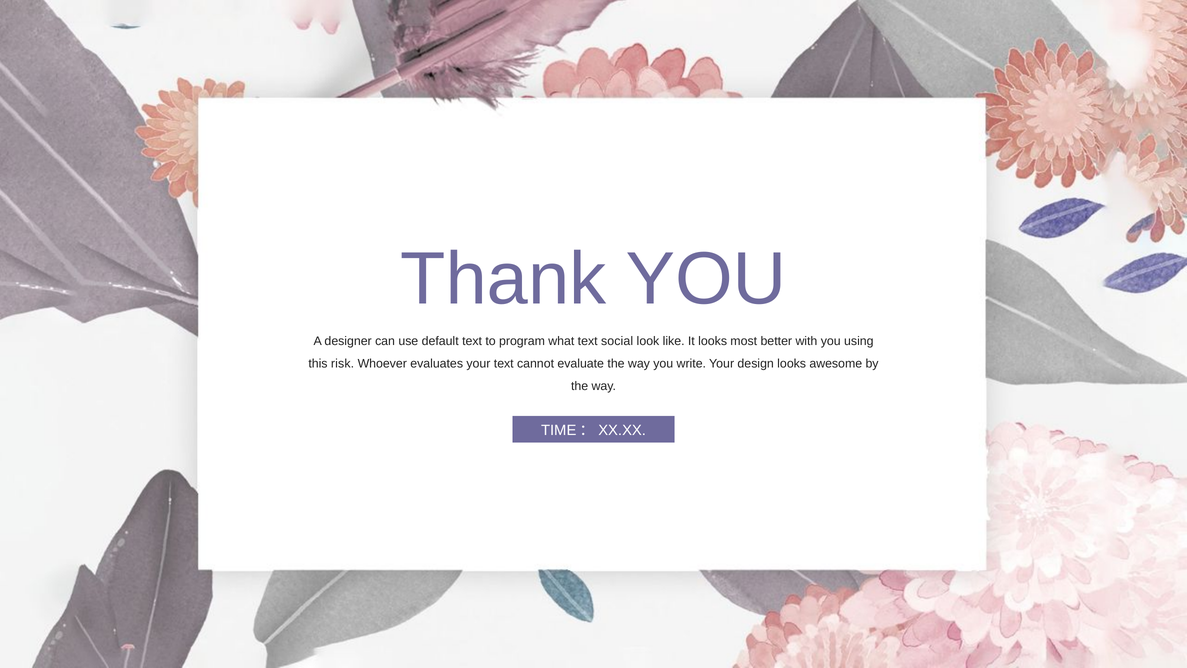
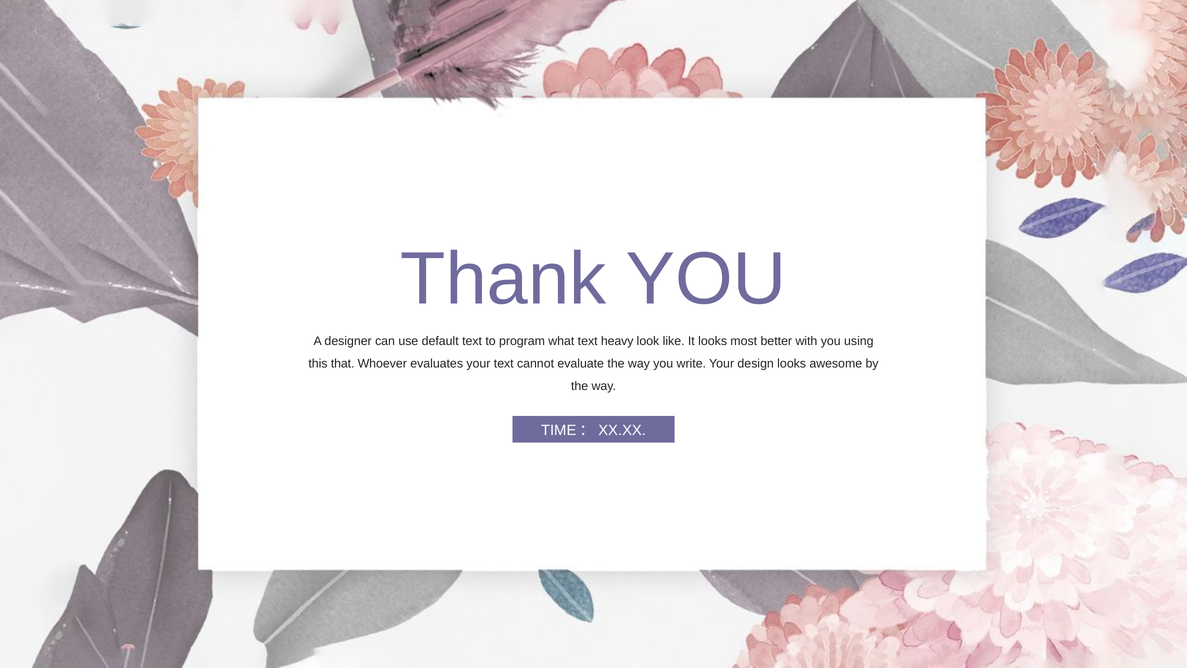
social: social -> heavy
risk: risk -> that
